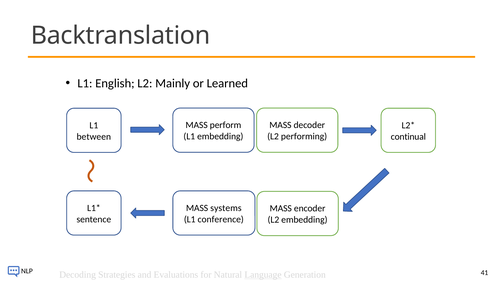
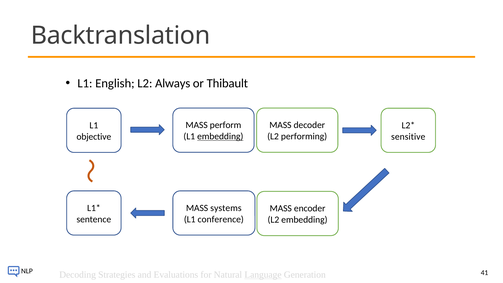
Mainly: Mainly -> Always
Learned: Learned -> Thibault
embedding at (220, 136) underline: none -> present
between: between -> objective
continual: continual -> sensitive
